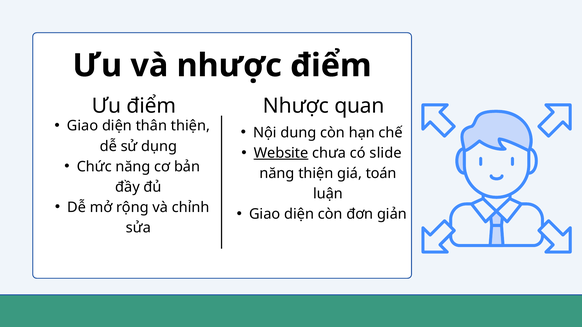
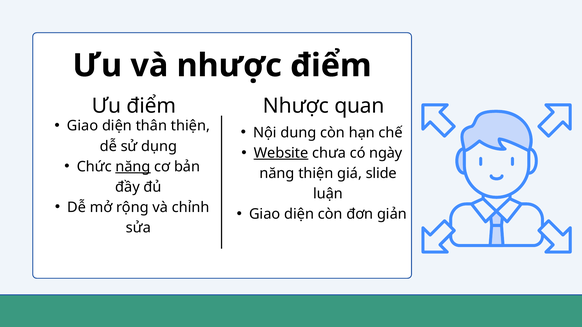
slide: slide -> ngày
năng at (133, 167) underline: none -> present
toán: toán -> slide
